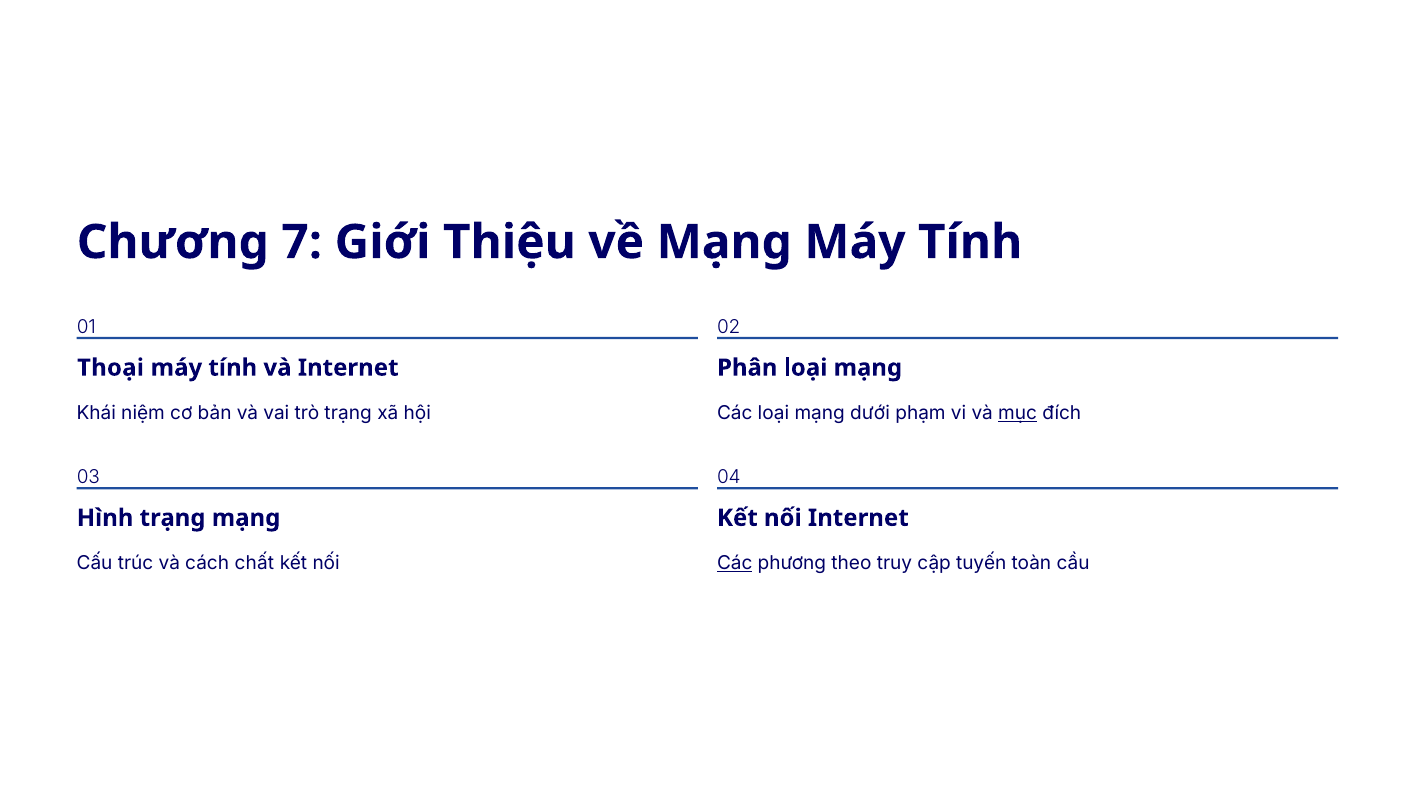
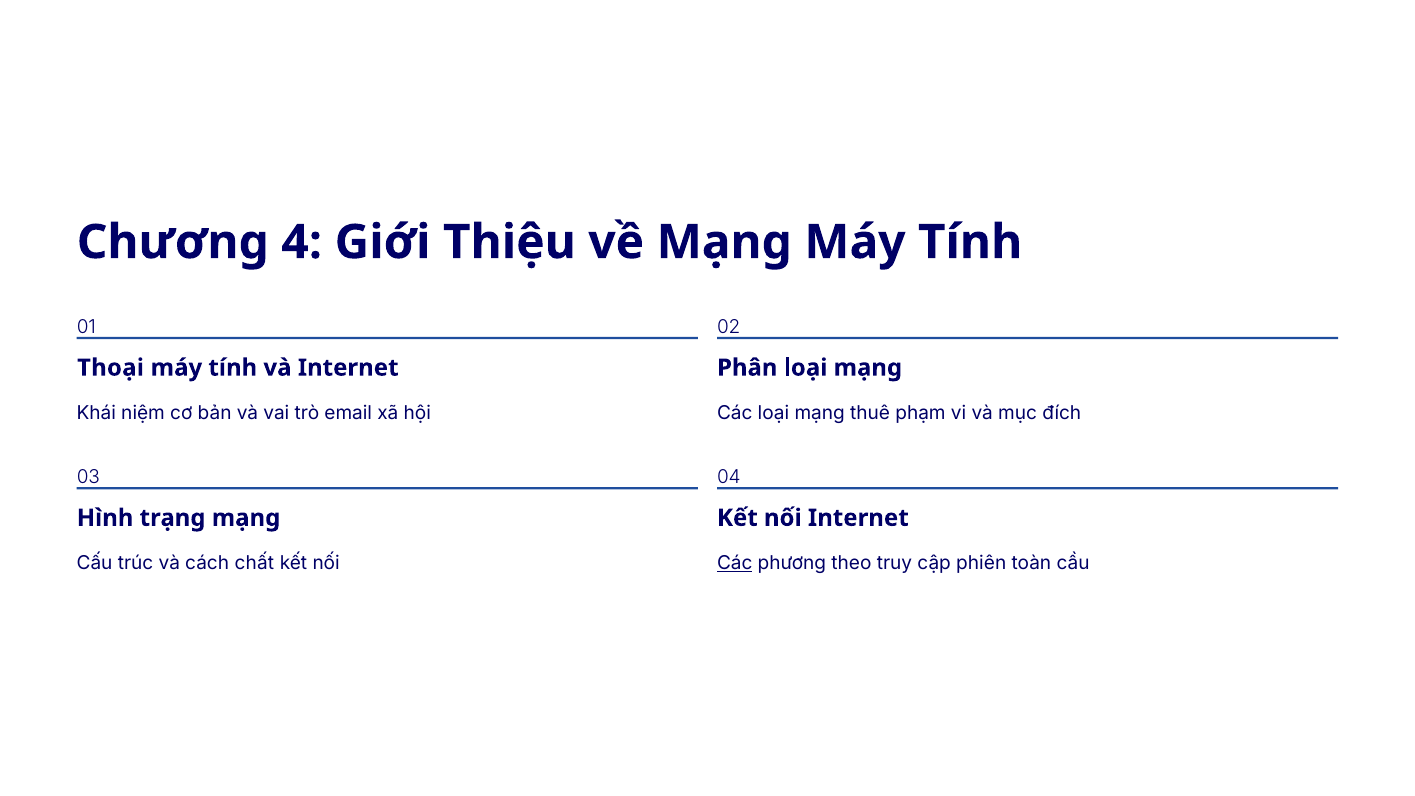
7: 7 -> 4
trò trạng: trạng -> email
dưới: dưới -> thuê
mục underline: present -> none
tuyến: tuyến -> phiên
